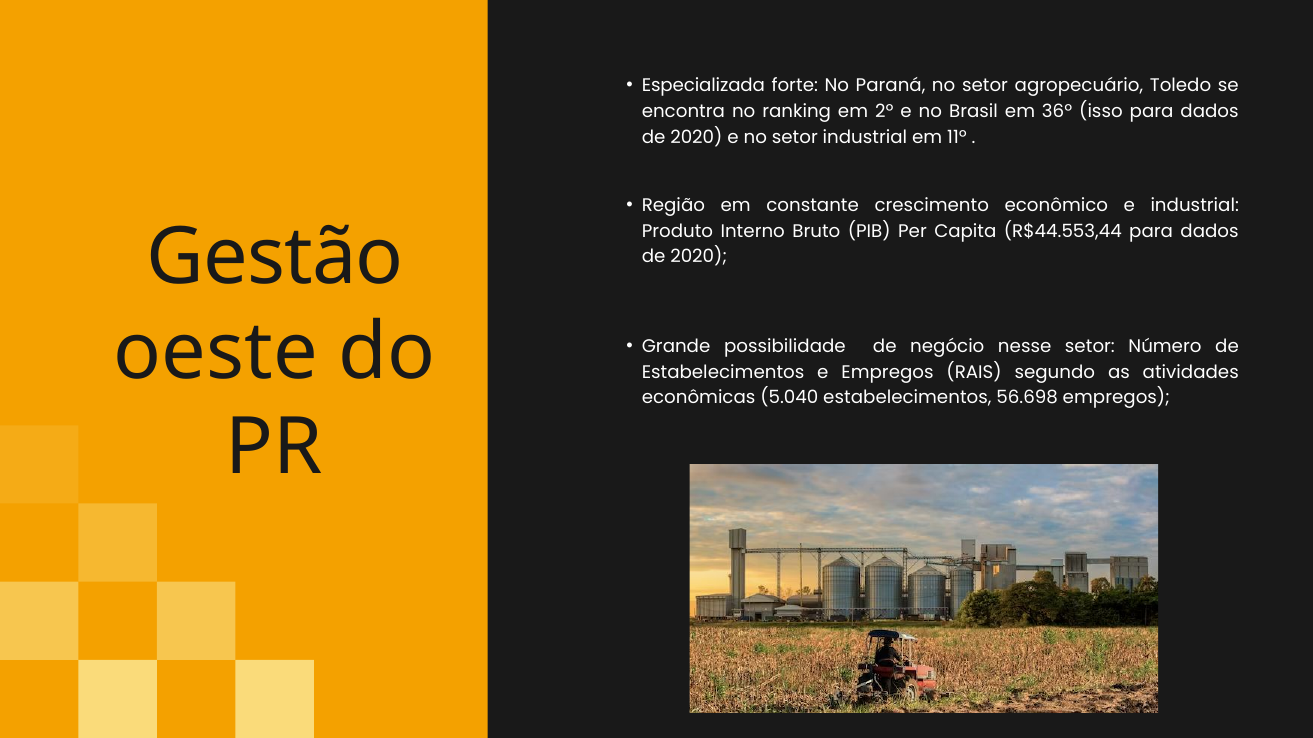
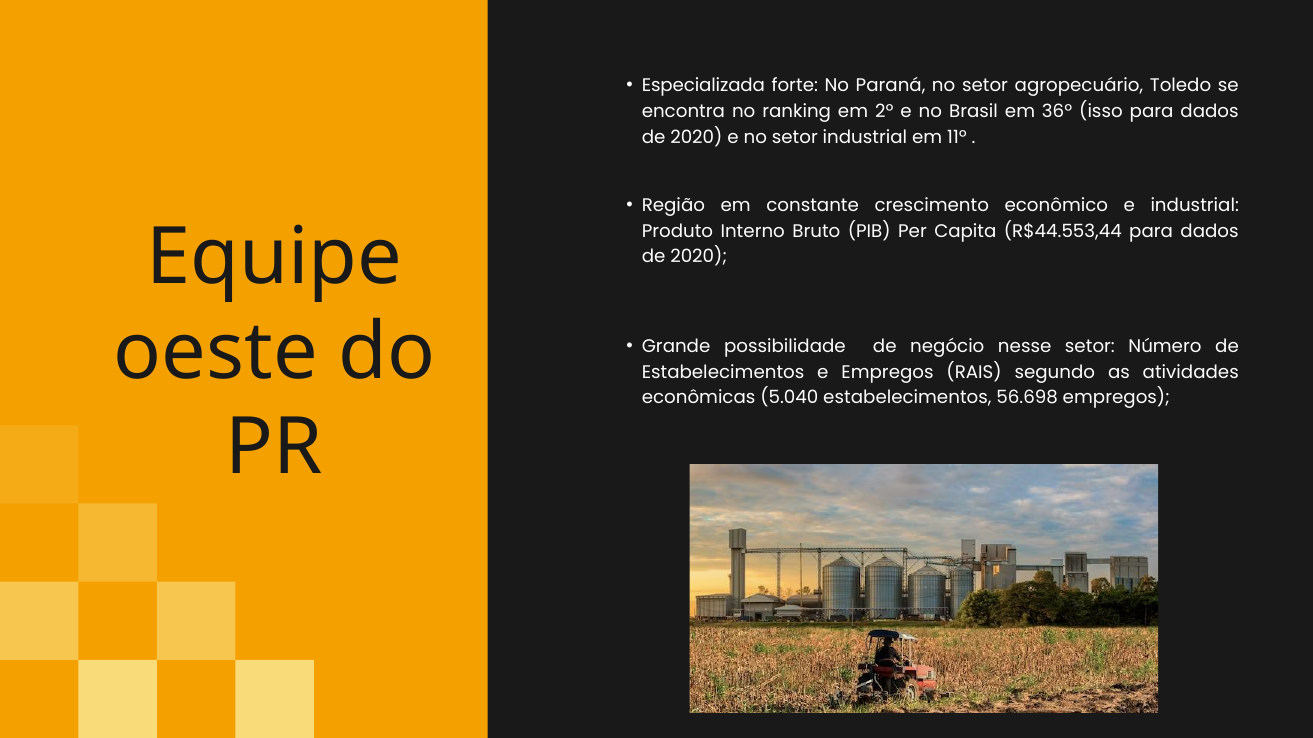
Gestão: Gestão -> Equipe
